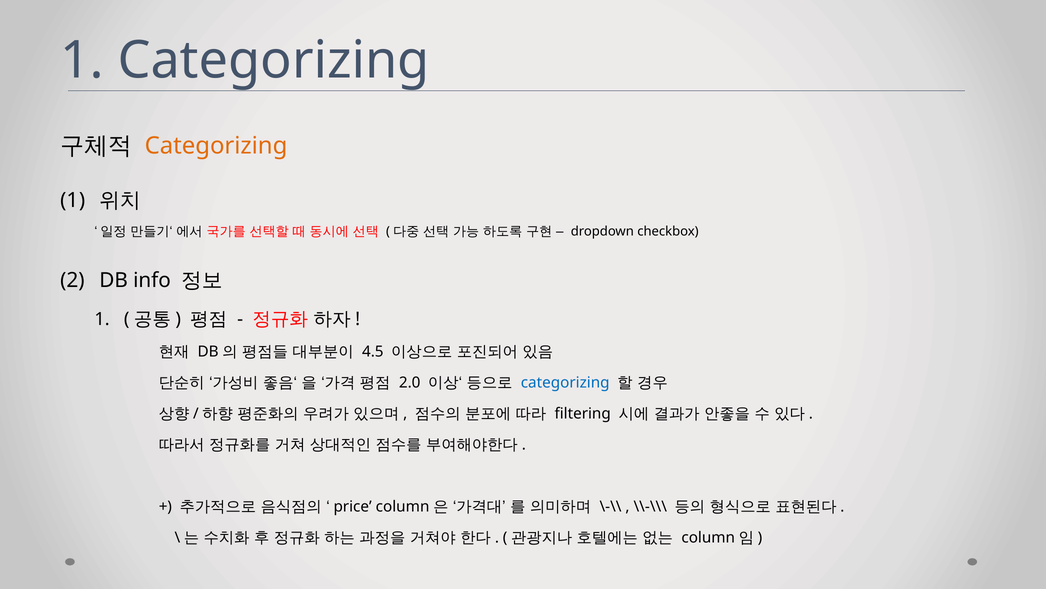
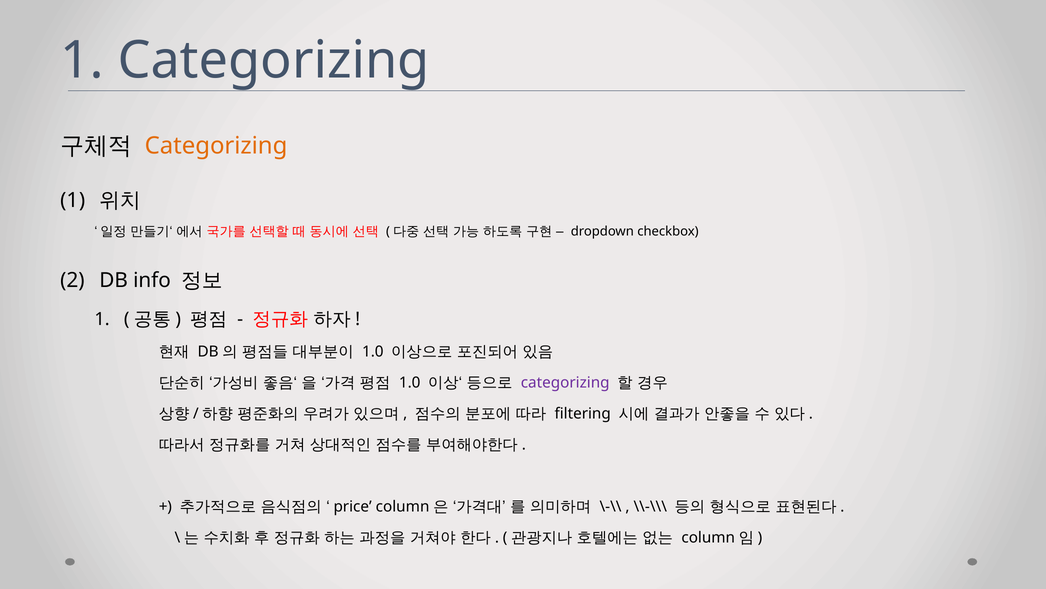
4.5 at (373, 351): 4.5 -> 1.0
2.0 at (410, 382): 2.0 -> 1.0
categorizing at (565, 382) colour: blue -> purple
